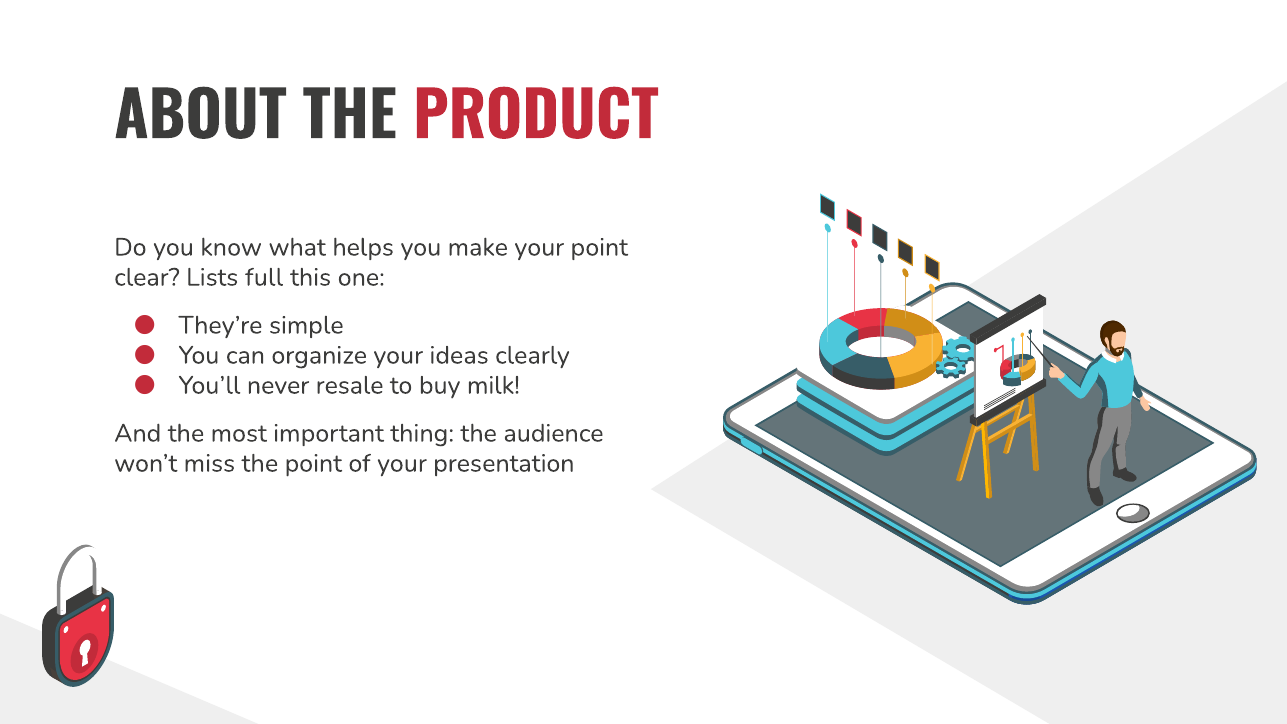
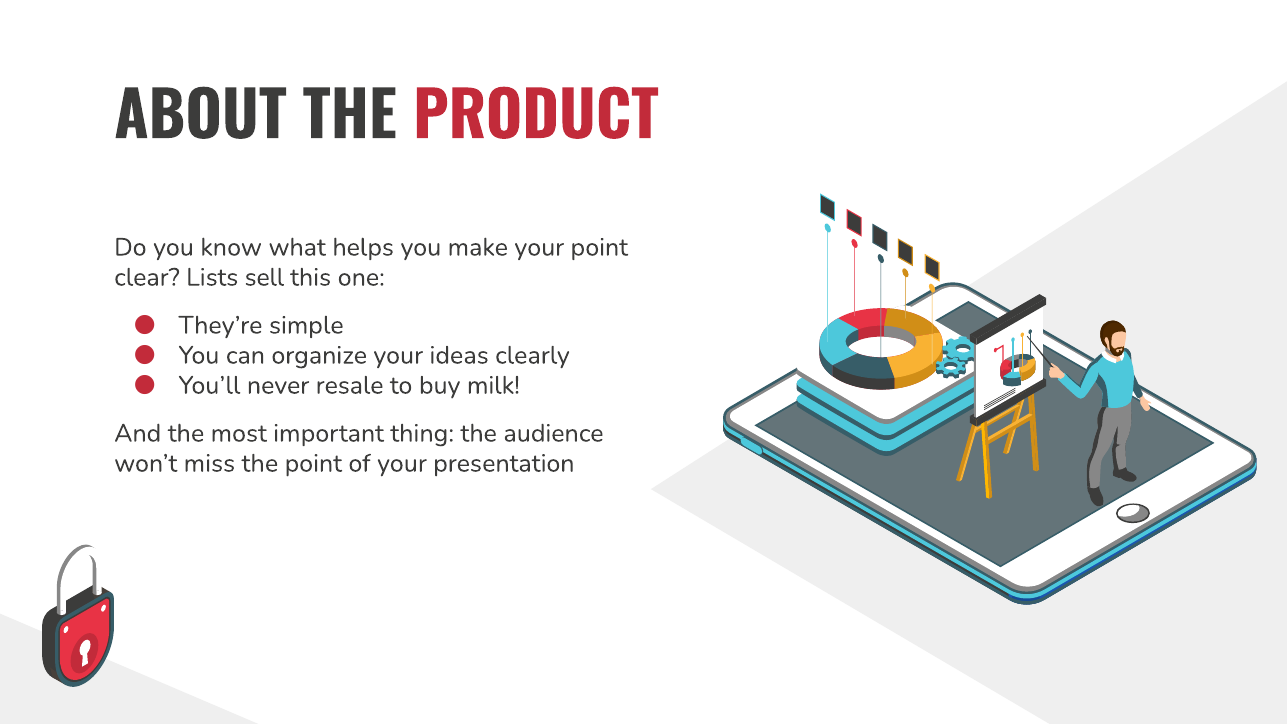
full: full -> sell
